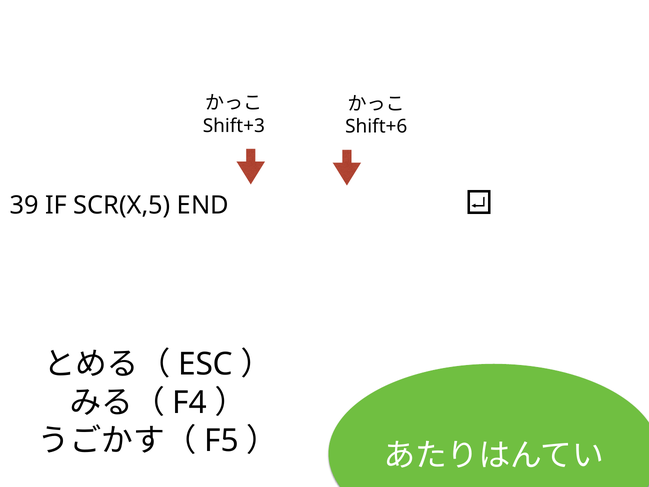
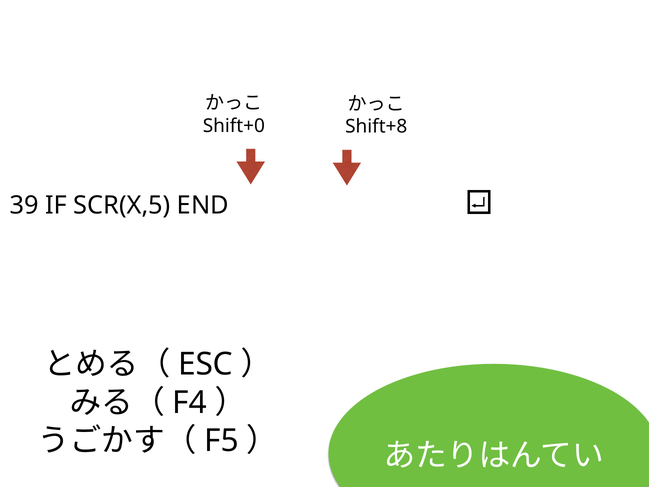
Shift+3: Shift+3 -> Shift+0
Shift+6: Shift+6 -> Shift+8
